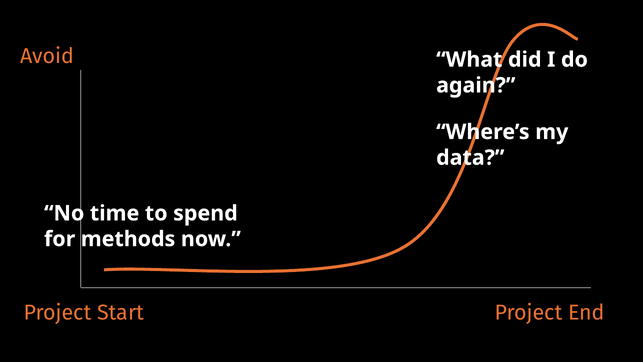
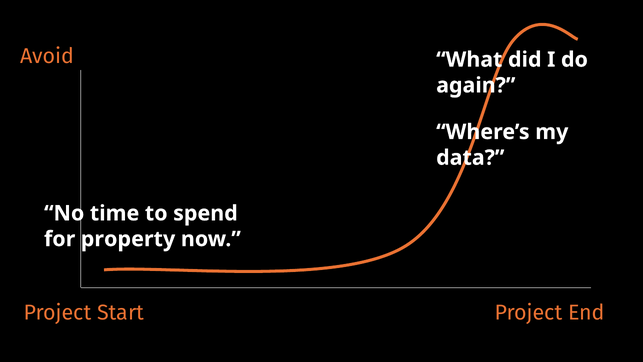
methods: methods -> property
